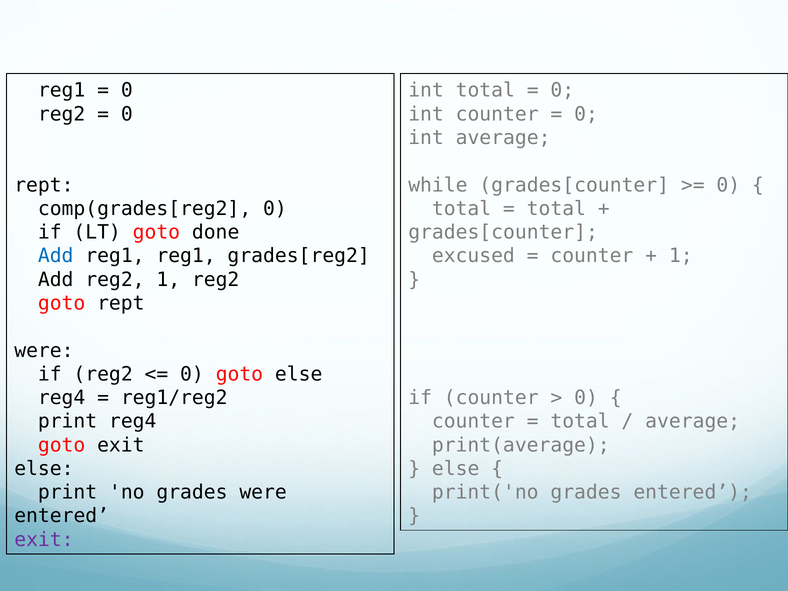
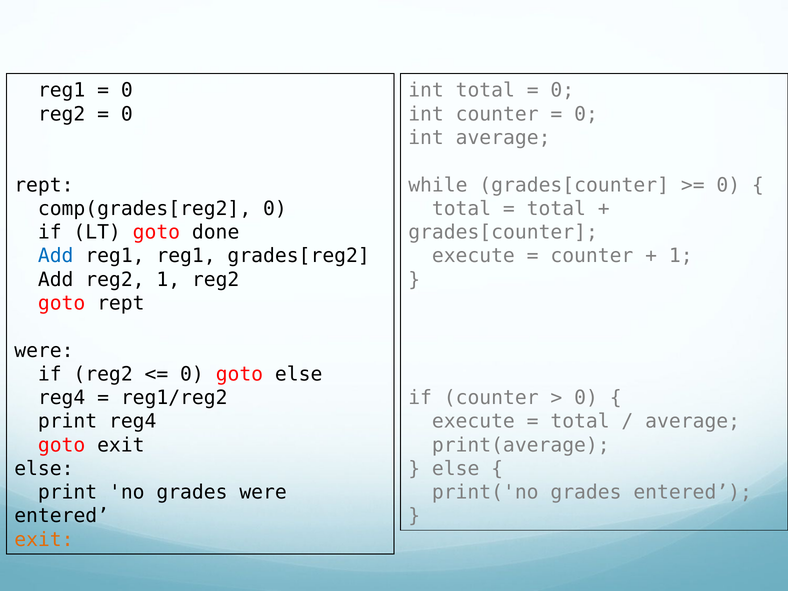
excused at (473, 256): excused -> execute
counter at (473, 421): counter -> execute
exit at (44, 540) colour: purple -> orange
